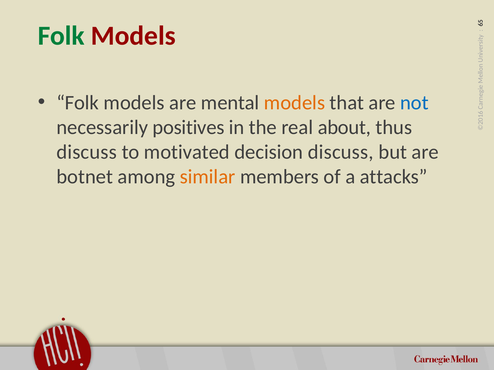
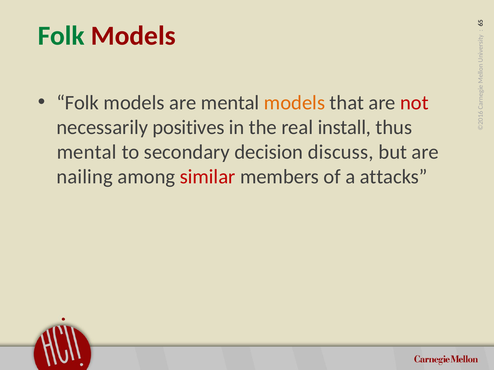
not colour: blue -> red
about: about -> install
discuss at (87, 152): discuss -> mental
motivated: motivated -> secondary
botnet: botnet -> nailing
similar colour: orange -> red
